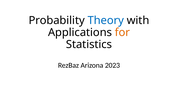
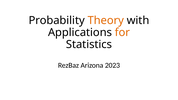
Theory colour: blue -> orange
